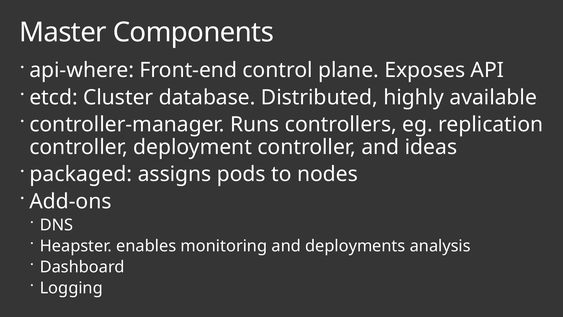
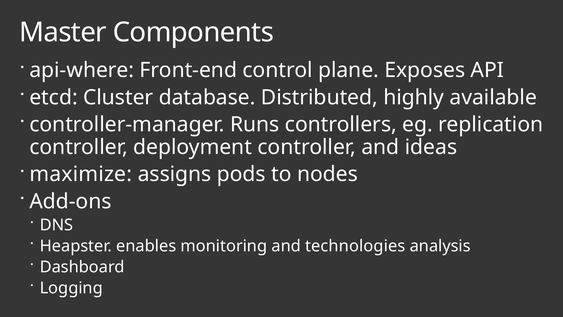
packaged: packaged -> maximize
deployments: deployments -> technologies
